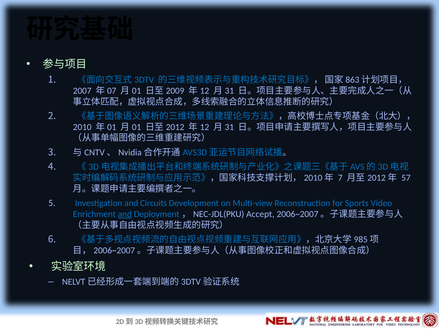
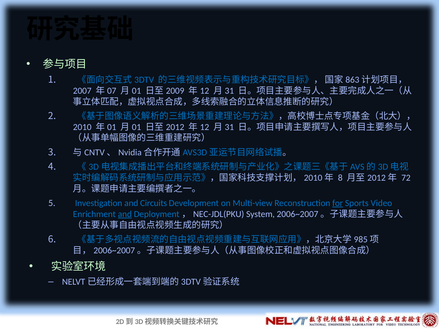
7: 7 -> 8
57: 57 -> 72
for underline: none -> present
Accept: Accept -> System
